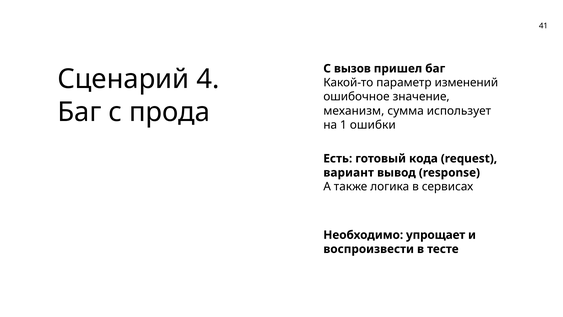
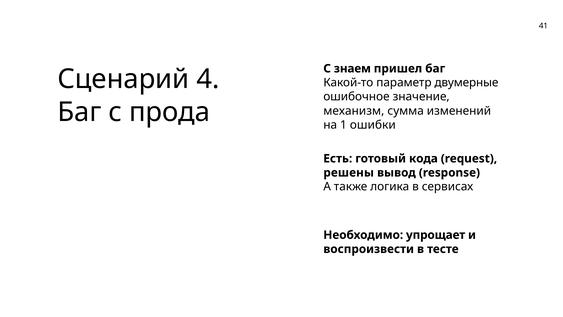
вызов: вызов -> знаем
изменений: изменений -> двумерные
использует: использует -> изменений
вариант: вариант -> решены
